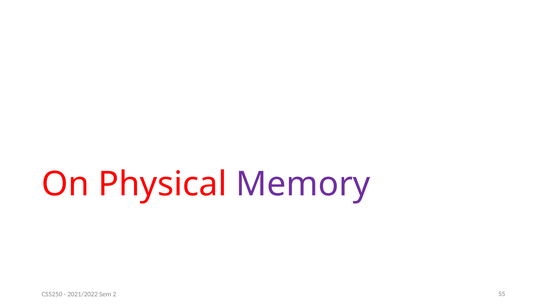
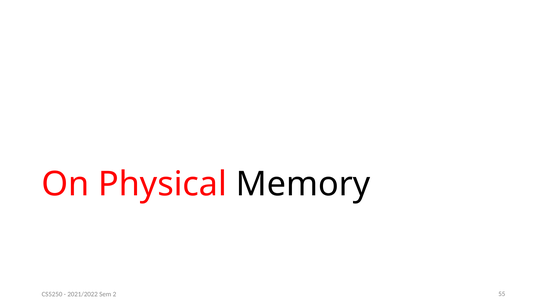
Memory colour: purple -> black
